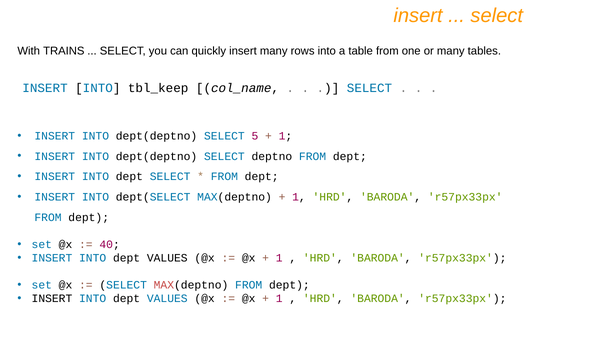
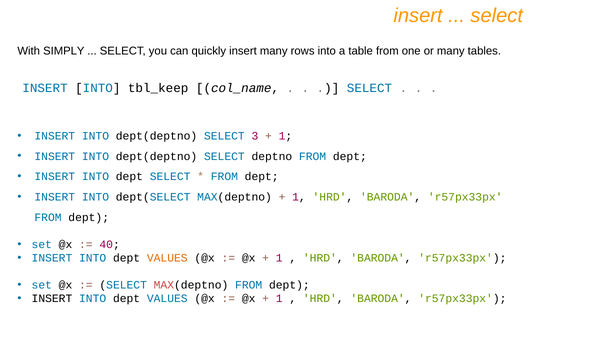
TRAINS: TRAINS -> SIMPLY
5: 5 -> 3
VALUES at (167, 258) colour: black -> orange
